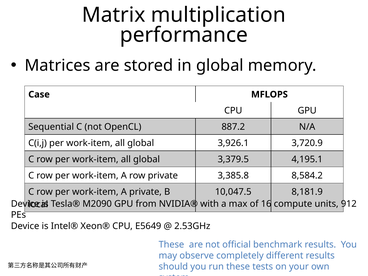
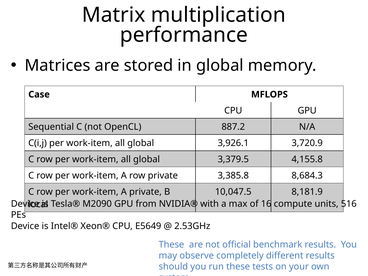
4,195.1: 4,195.1 -> 4,155.8
8,584.2: 8,584.2 -> 8,684.3
912: 912 -> 516
